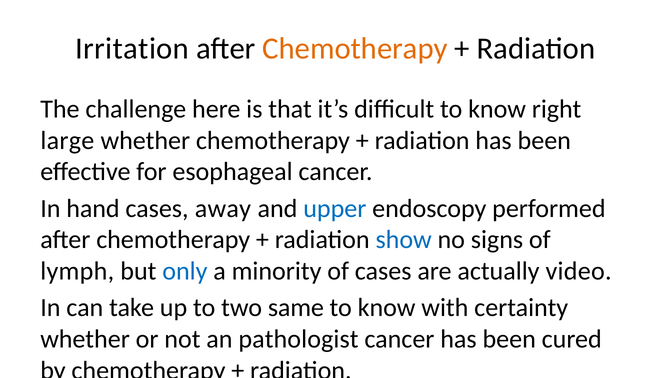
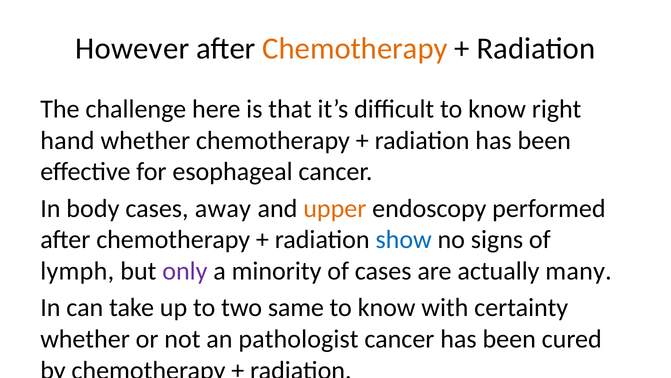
Irritation: Irritation -> However
large: large -> hand
hand: hand -> body
upper colour: blue -> orange
only colour: blue -> purple
video: video -> many
